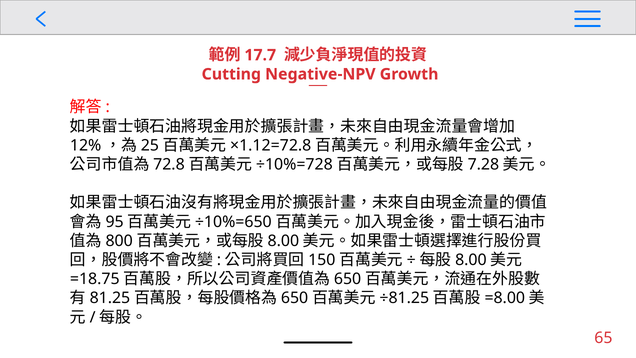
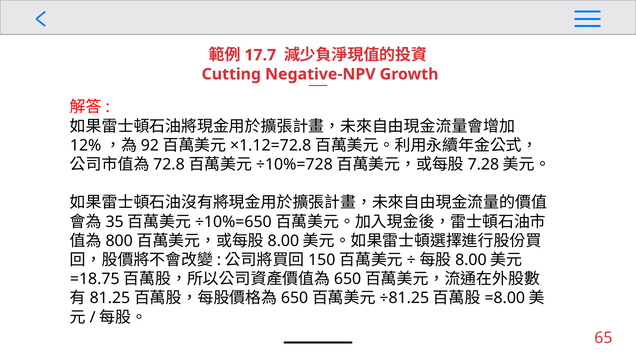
25: 25 -> 92
95: 95 -> 35
